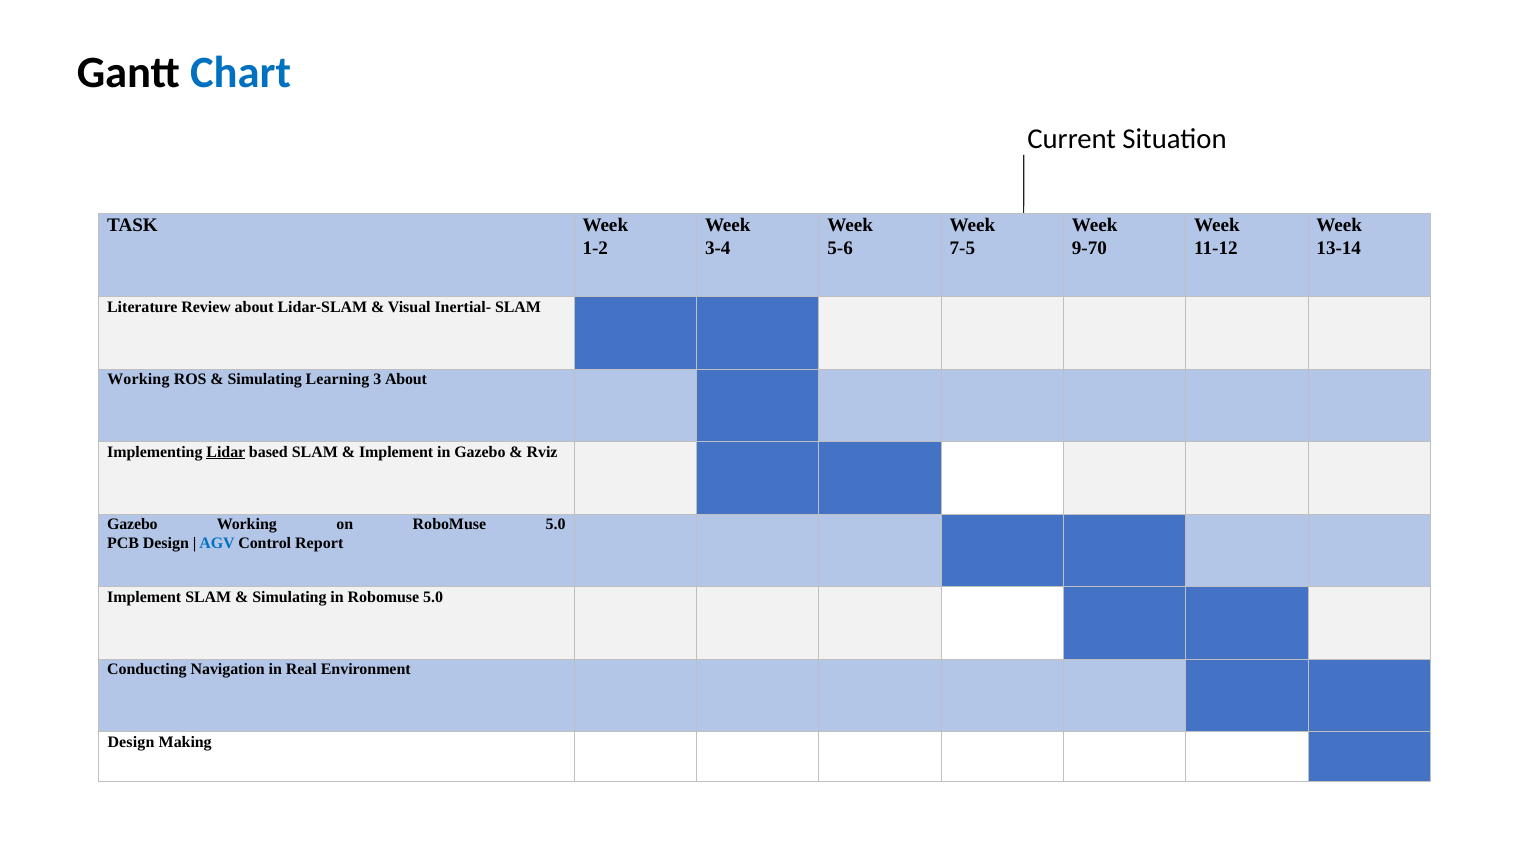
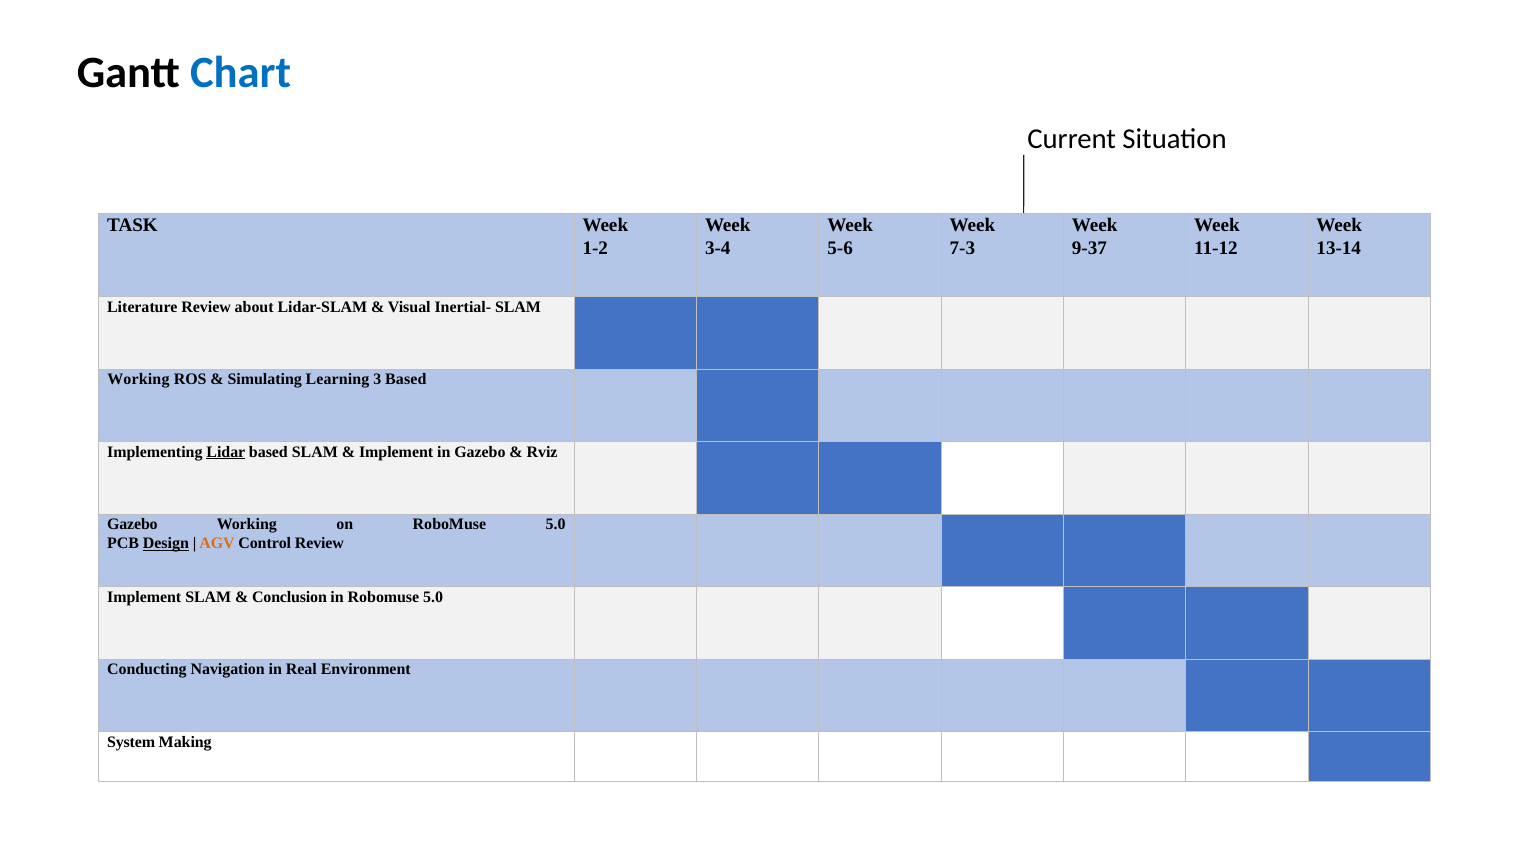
7-5: 7-5 -> 7-3
9-70: 9-70 -> 9-37
3 About: About -> Based
Design at (166, 543) underline: none -> present
AGV colour: blue -> orange
Control Report: Report -> Review
Simulating at (289, 597): Simulating -> Conclusion
Design at (131, 742): Design -> System
